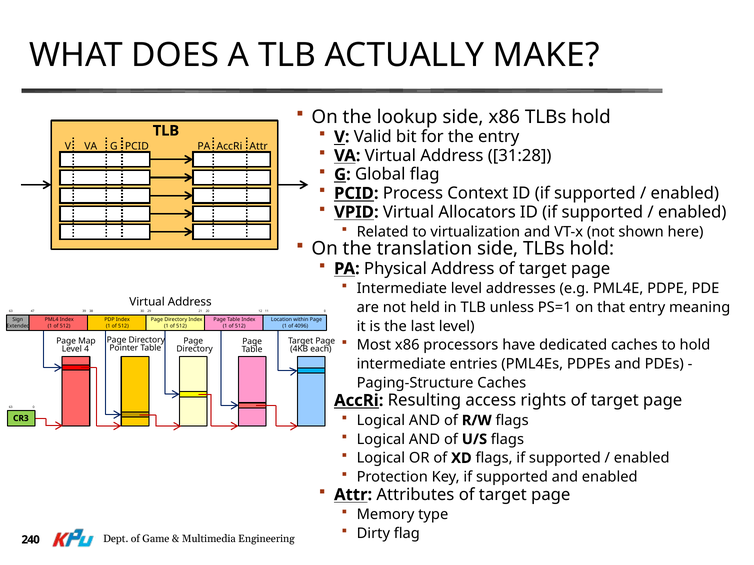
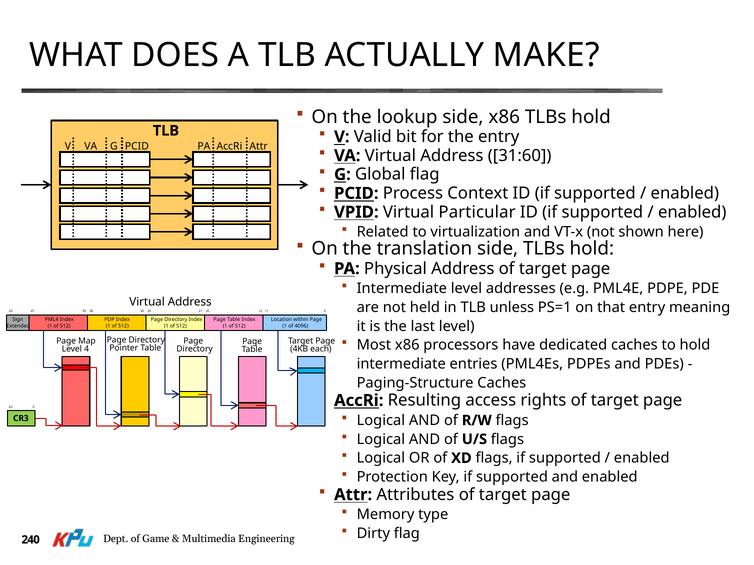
31:28: 31:28 -> 31:60
Allocators: Allocators -> Particular
